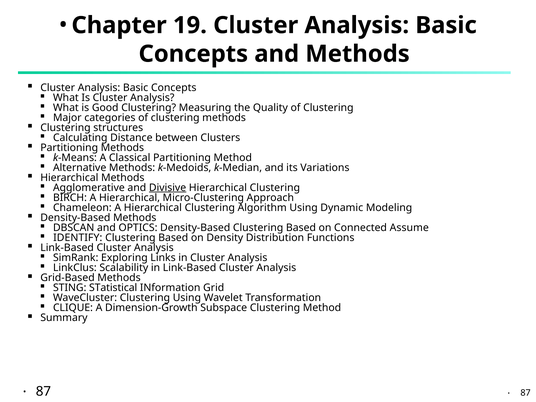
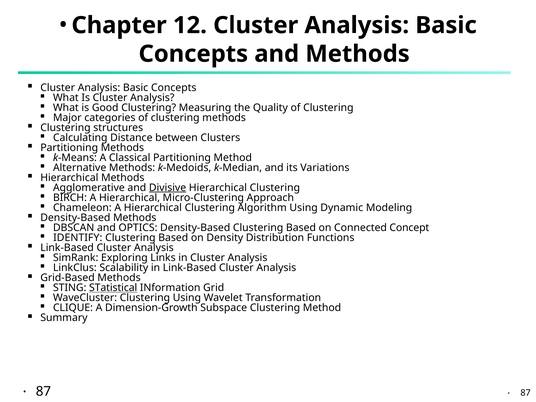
19: 19 -> 12
Assume: Assume -> Concept
STatistical underline: none -> present
